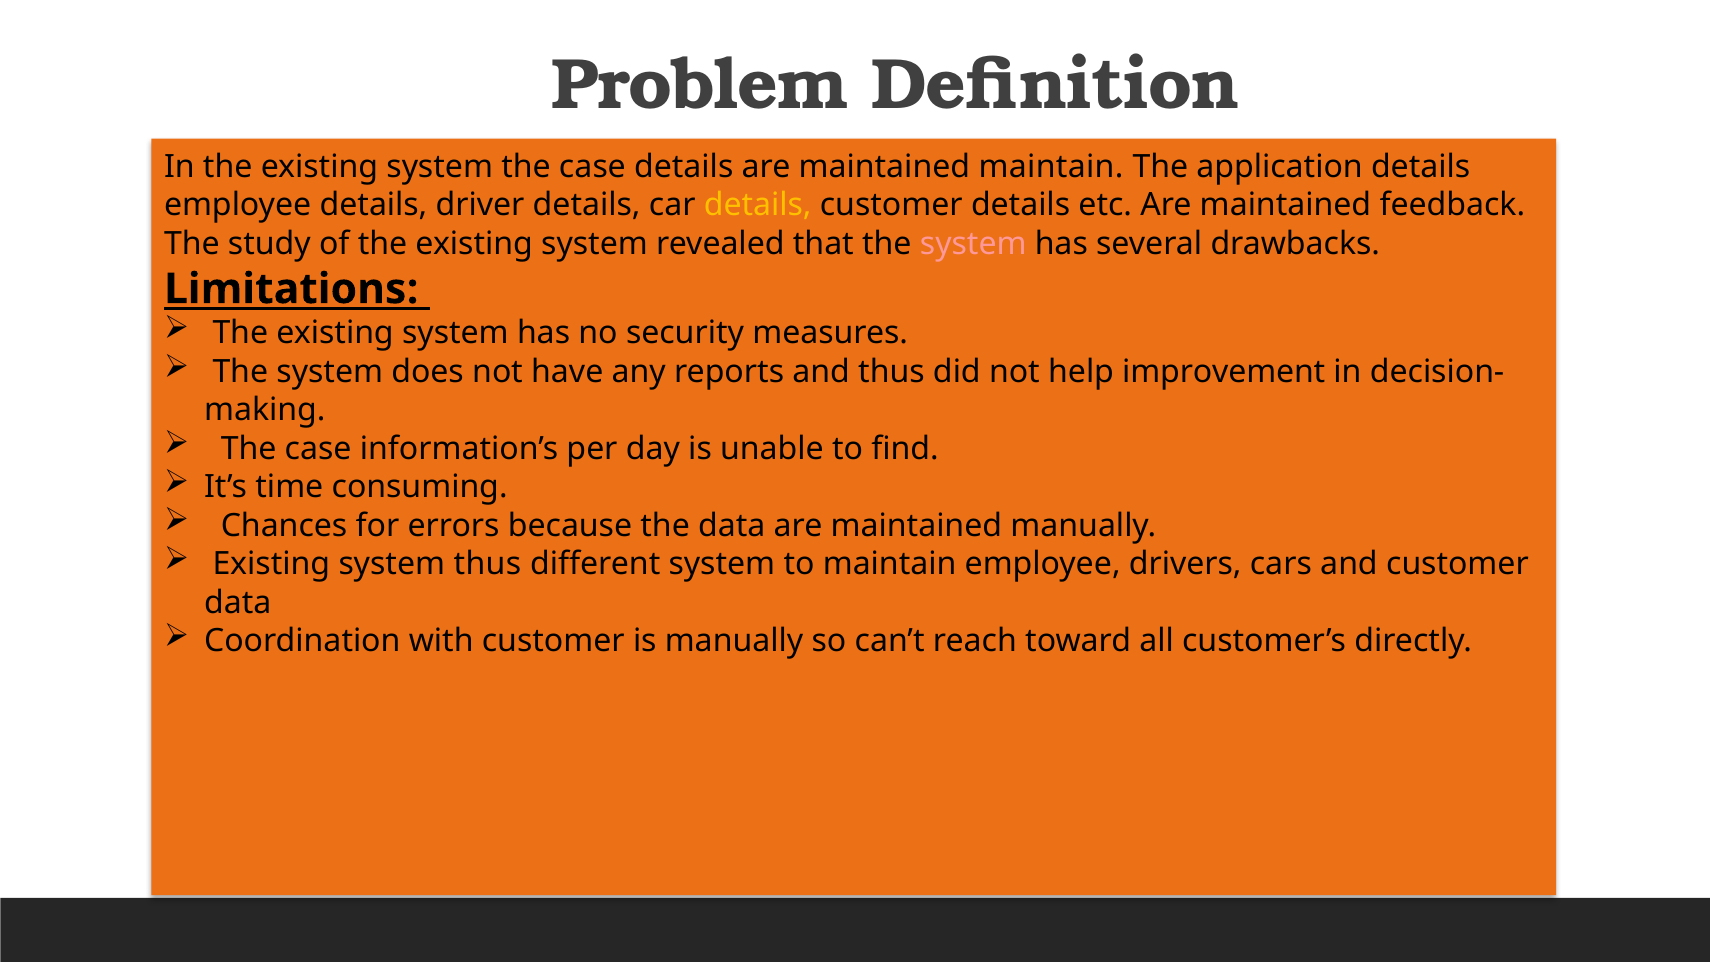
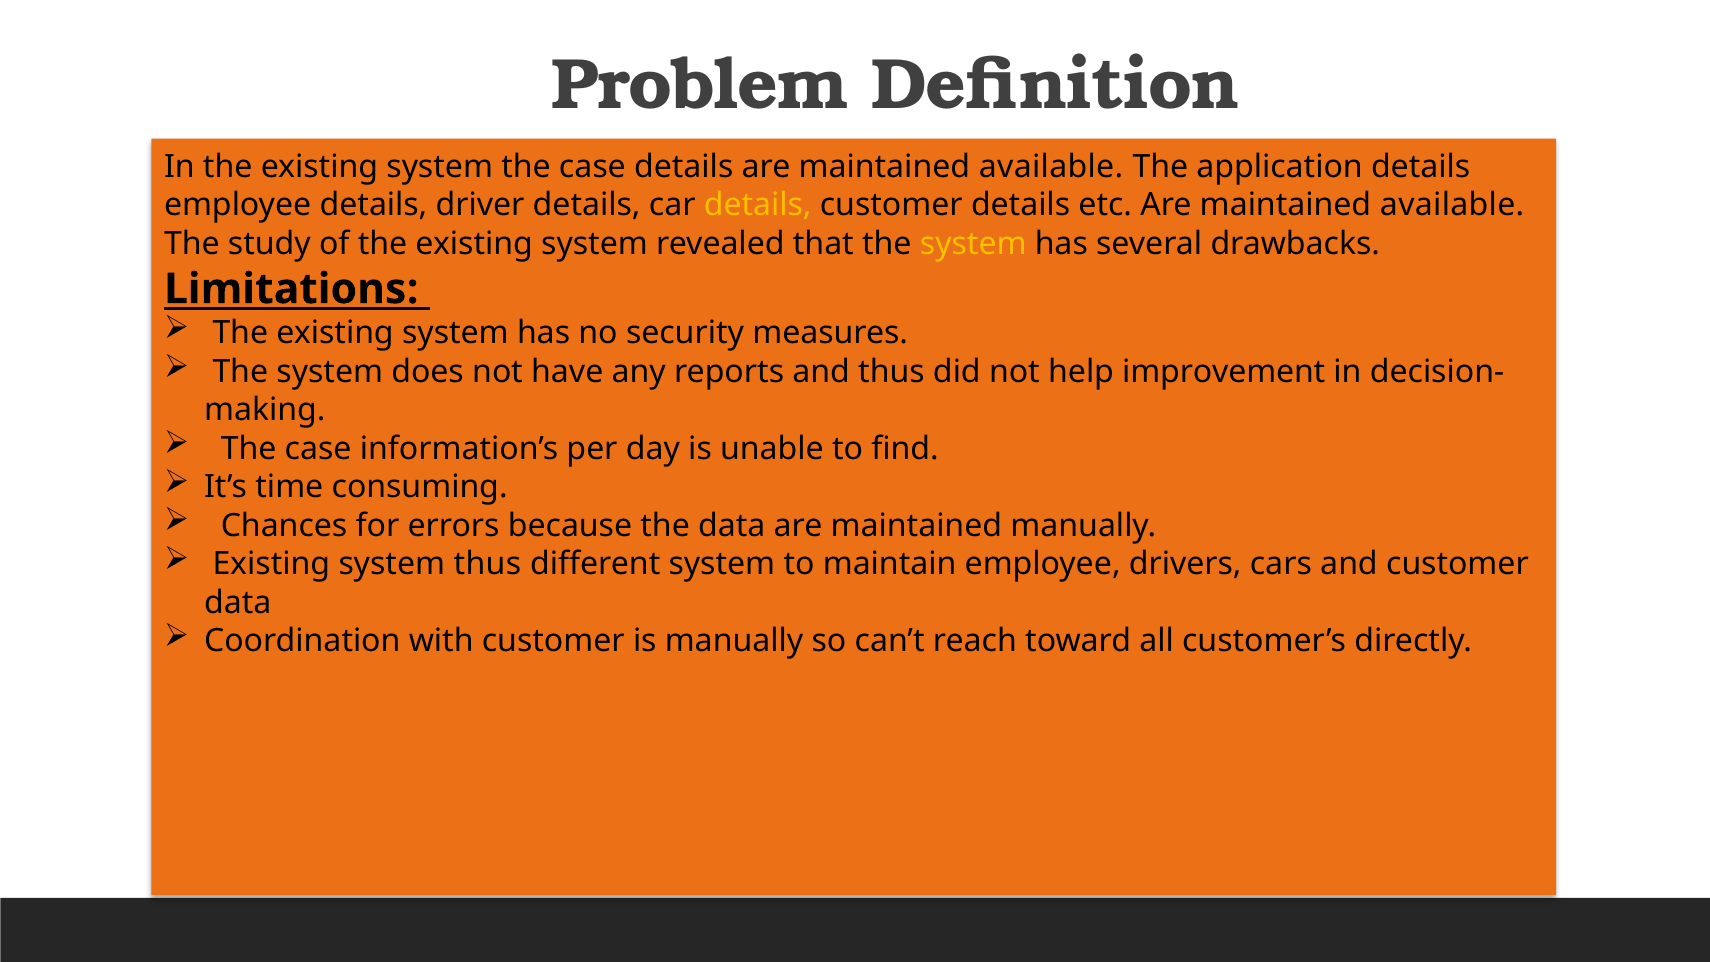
details are maintained maintain: maintain -> available
etc Are maintained feedback: feedback -> available
system at (973, 243) colour: pink -> yellow
